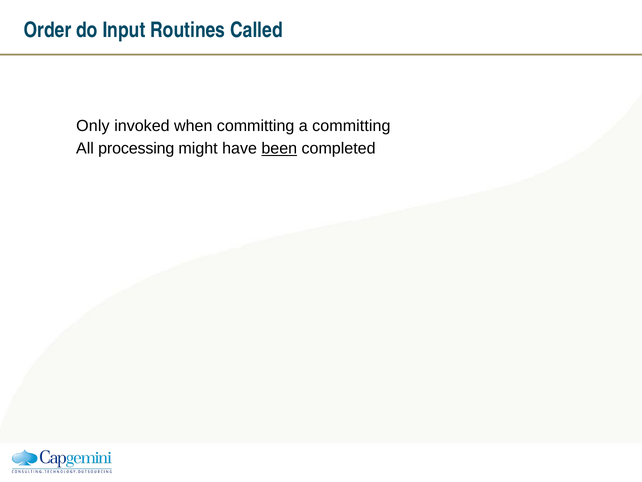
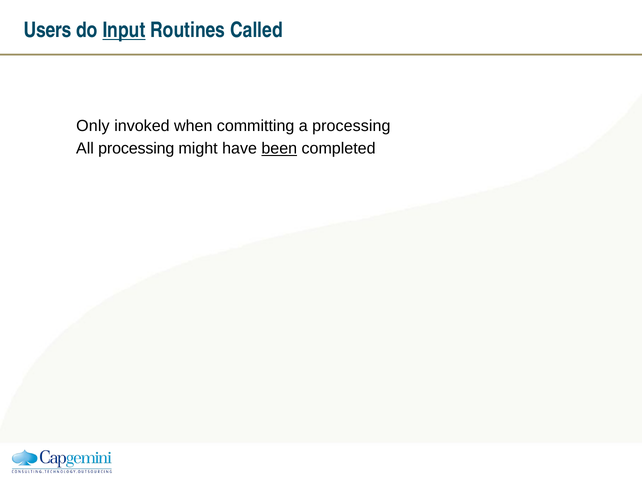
Order: Order -> Users
Input underline: none -> present
a committing: committing -> processing
